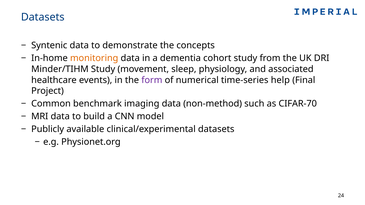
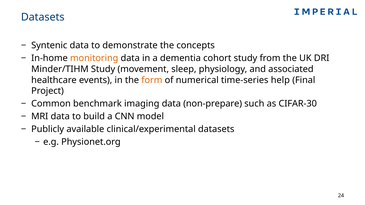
form colour: purple -> orange
non-method: non-method -> non-prepare
CIFAR-70: CIFAR-70 -> CIFAR-30
